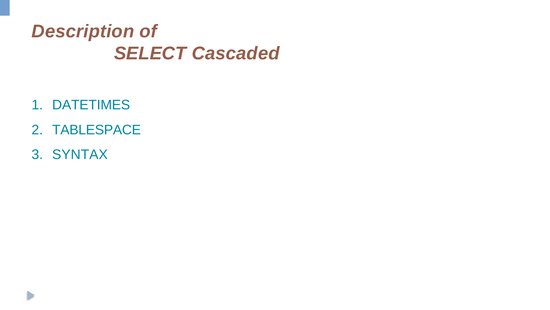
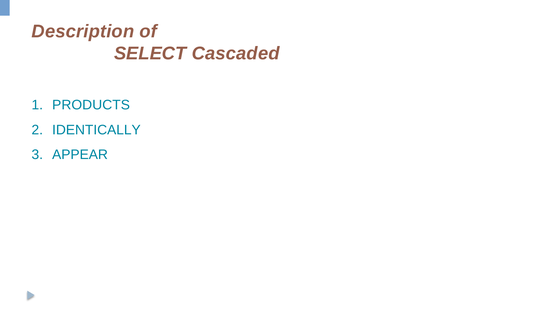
DATETIMES: DATETIMES -> PRODUCTS
TABLESPACE: TABLESPACE -> IDENTICALLY
SYNTAX: SYNTAX -> APPEAR
